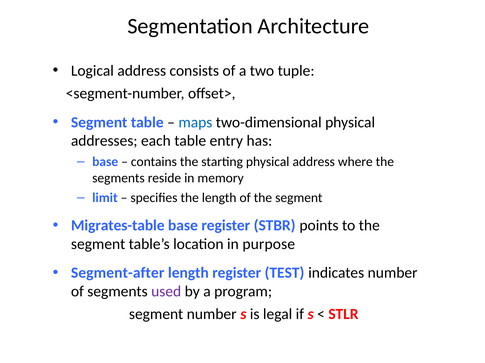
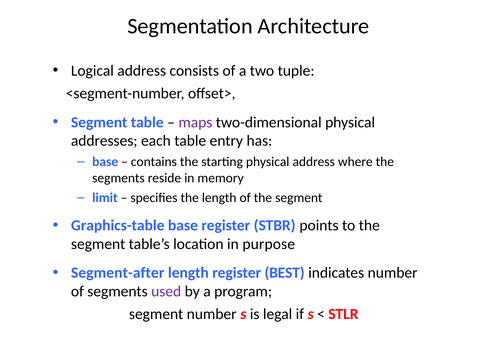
maps colour: blue -> purple
Migrates-table: Migrates-table -> Graphics-table
TEST: TEST -> BEST
